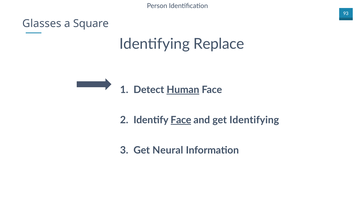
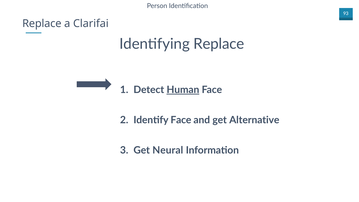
Glasses at (42, 24): Glasses -> Replace
Square: Square -> Clarifai
Face at (181, 120) underline: present -> none
get Identifying: Identifying -> Alternative
